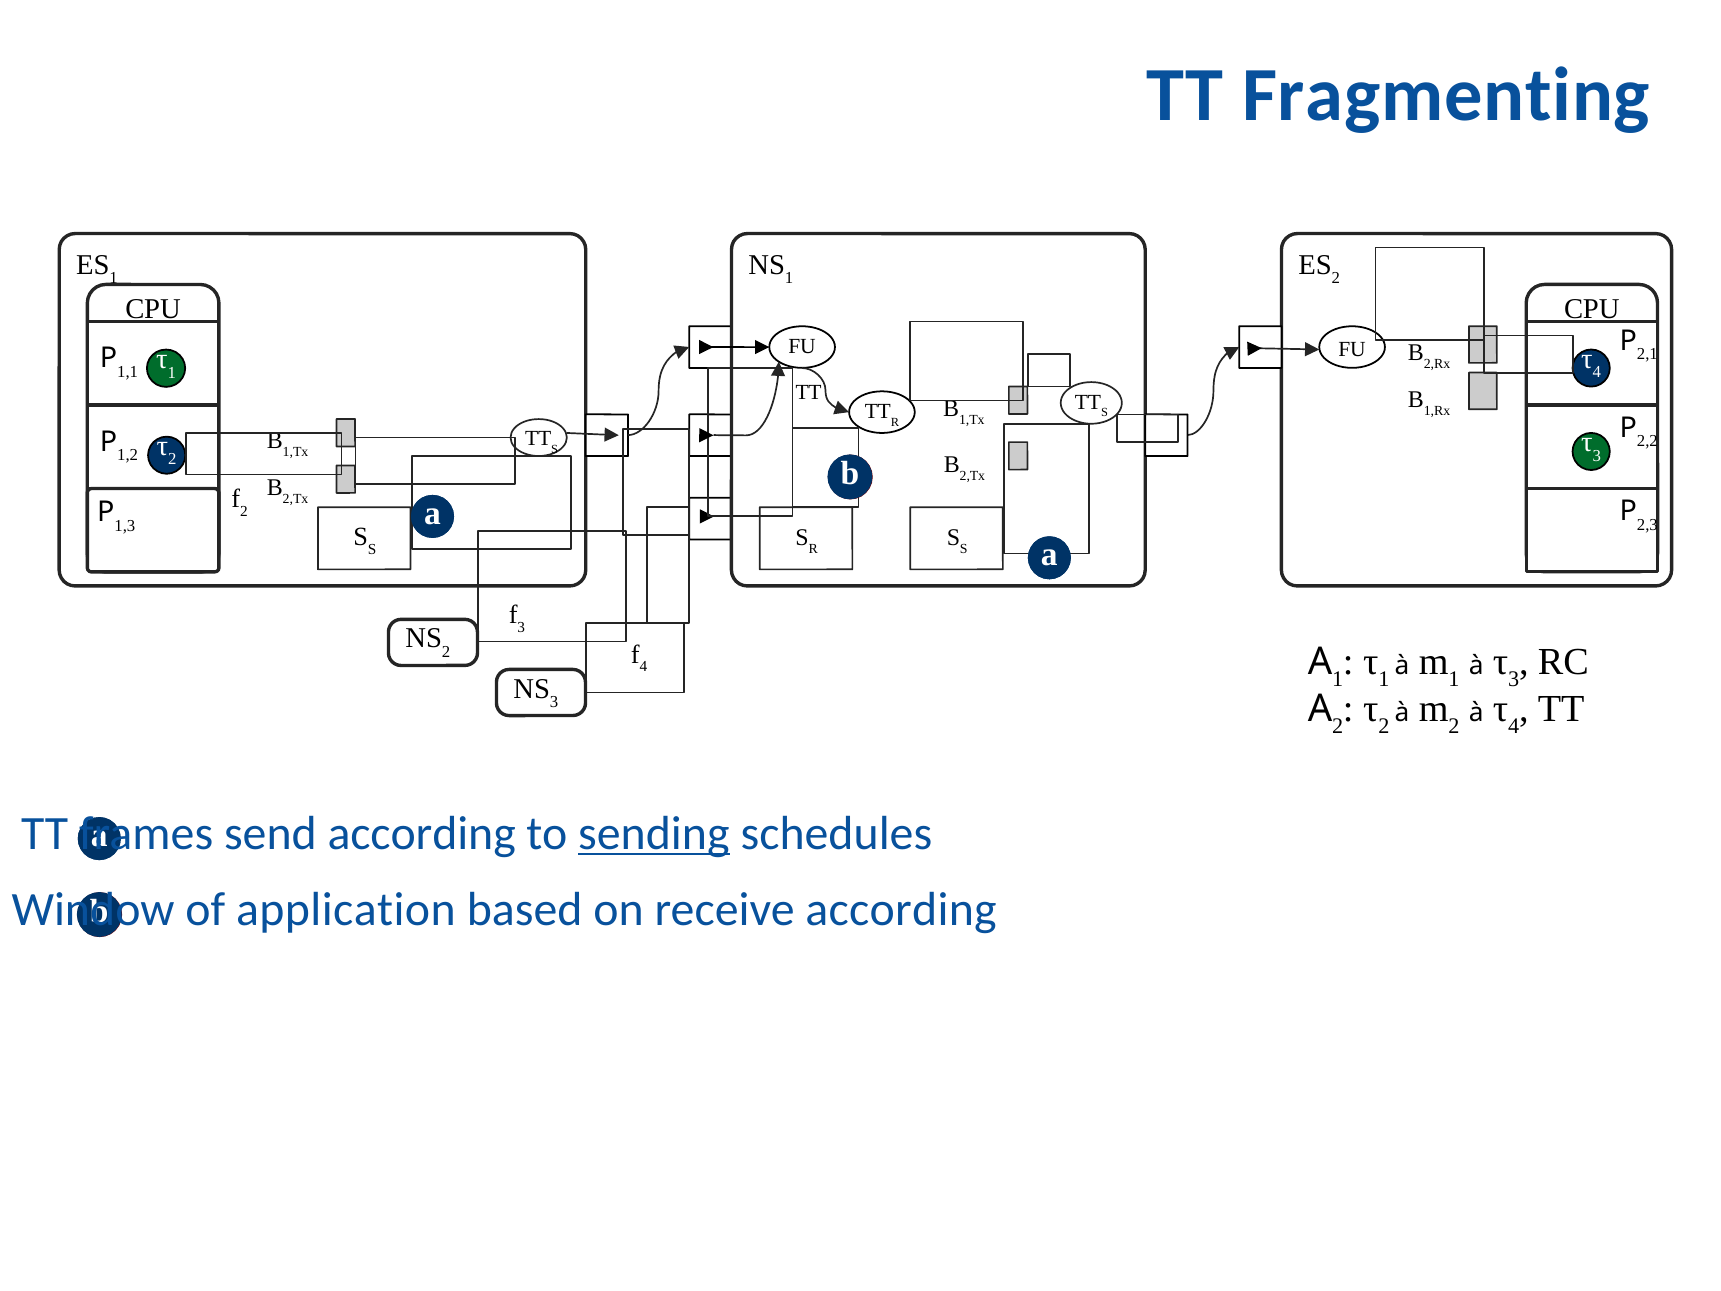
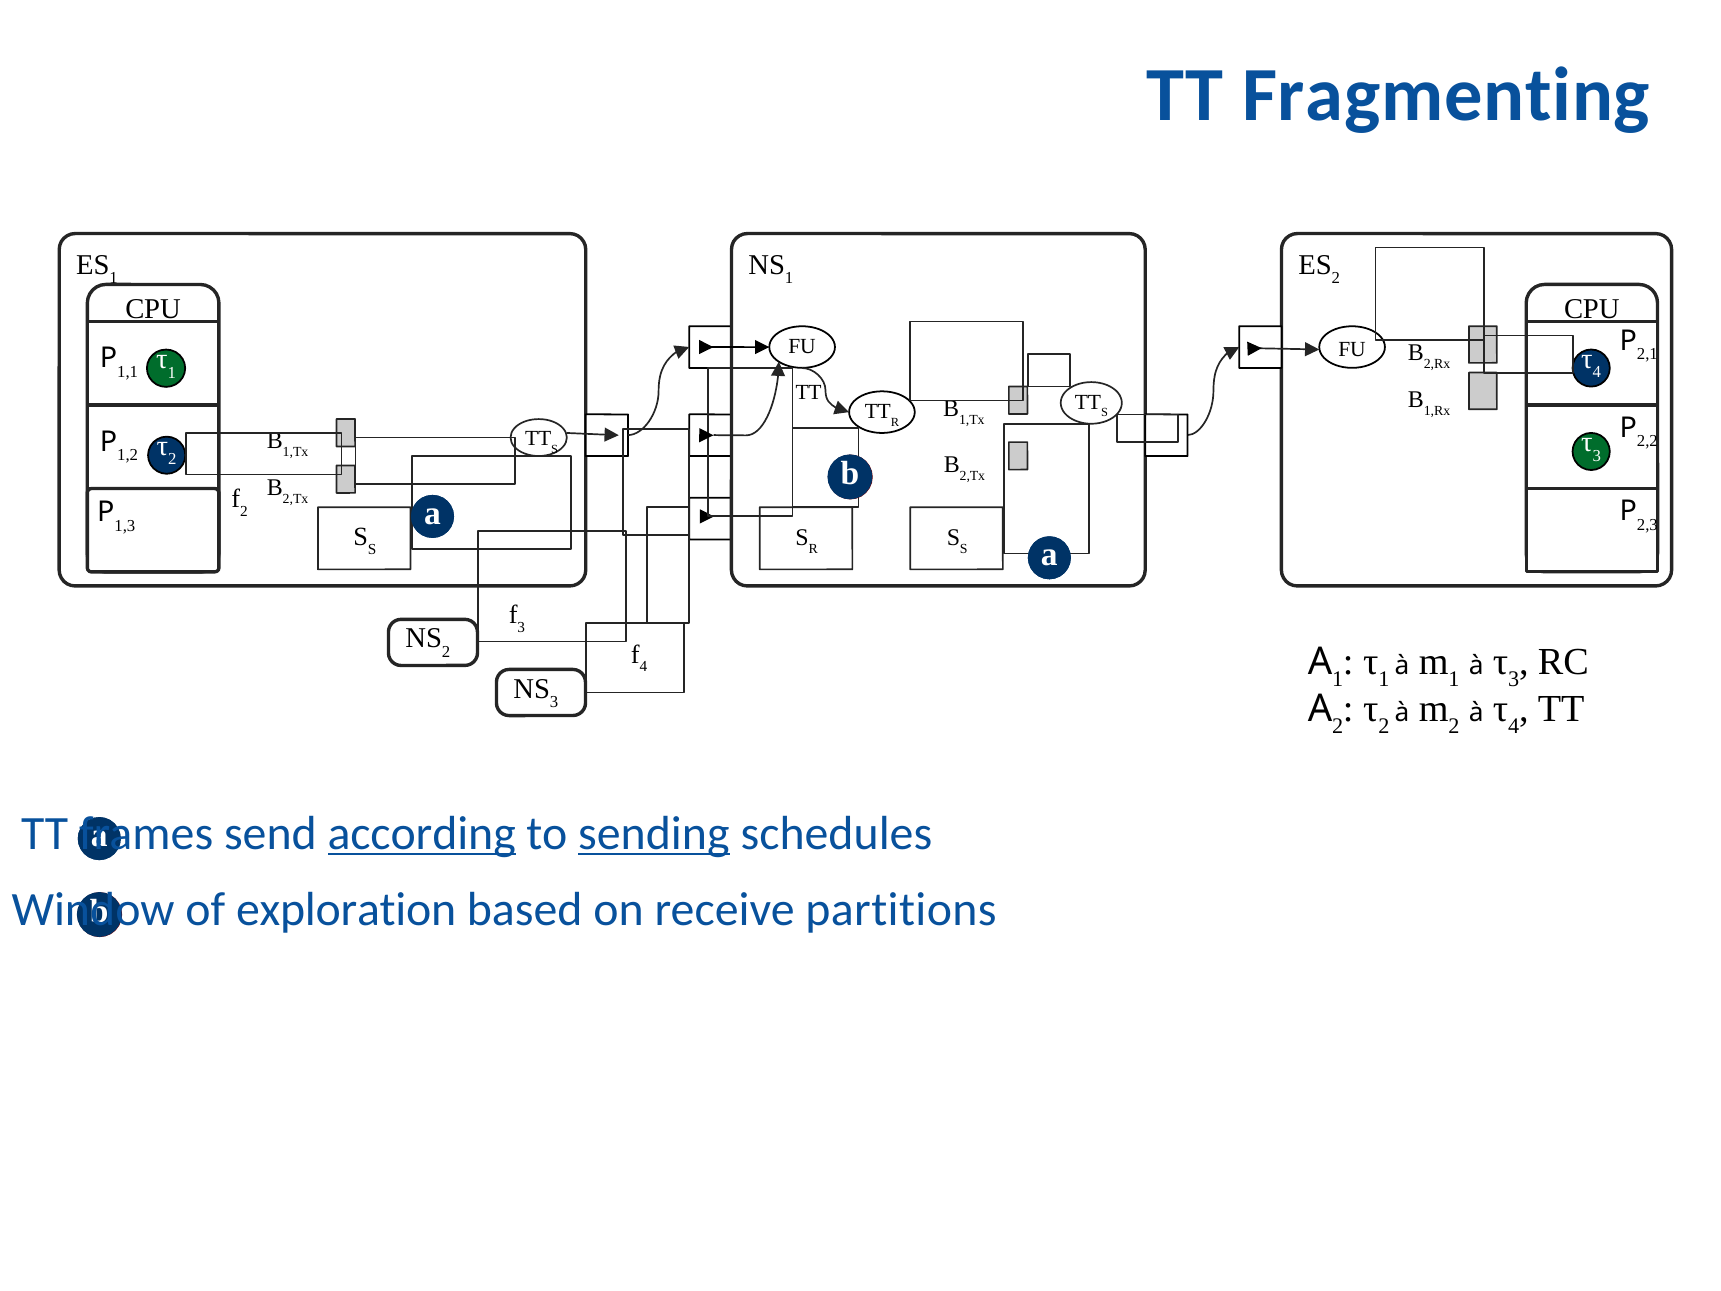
according at (422, 833) underline: none -> present
application: application -> exploration
receive according: according -> partitions
